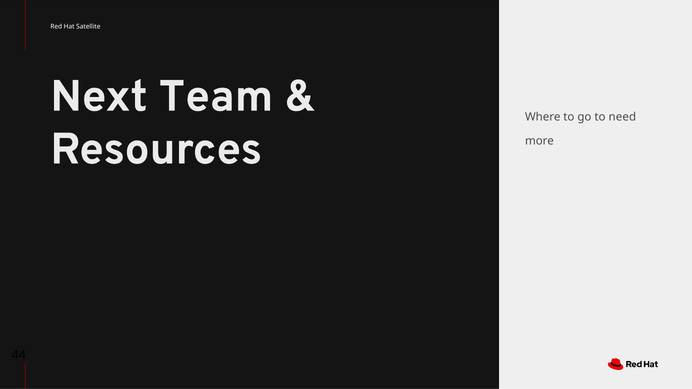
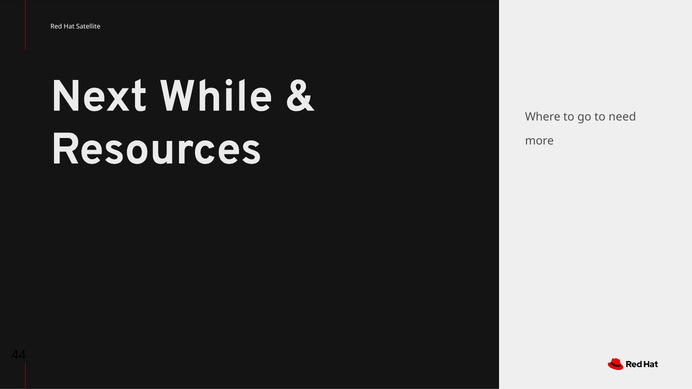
Team: Team -> While
